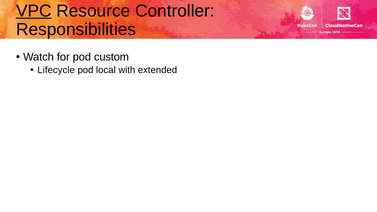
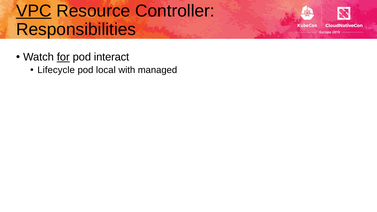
for underline: none -> present
custom: custom -> interact
extended: extended -> managed
